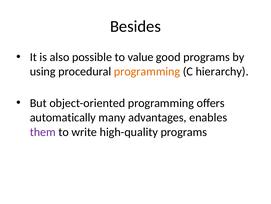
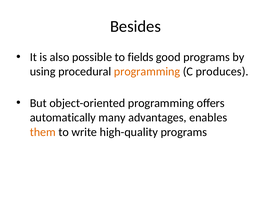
value: value -> fields
hierarchy: hierarchy -> produces
them colour: purple -> orange
